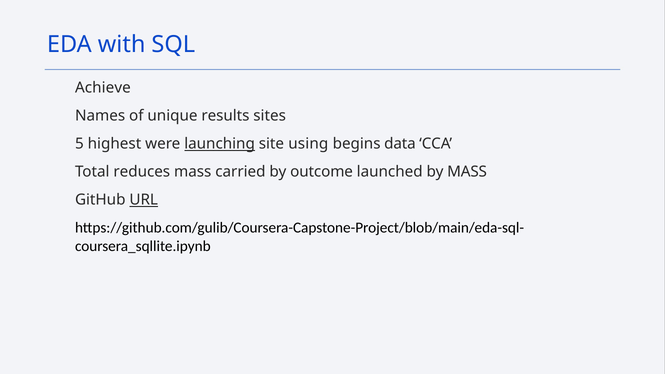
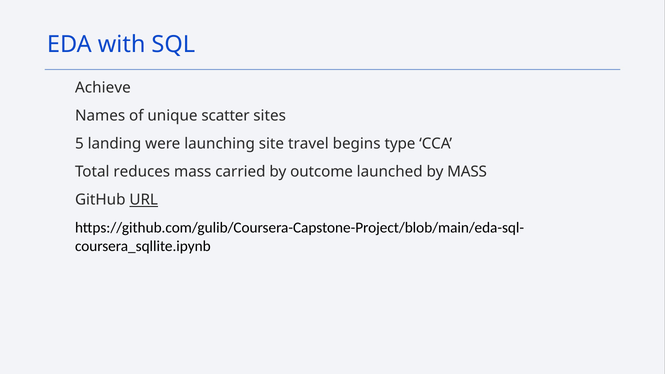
results: results -> scatter
highest: highest -> landing
launching underline: present -> none
using: using -> travel
data: data -> type
